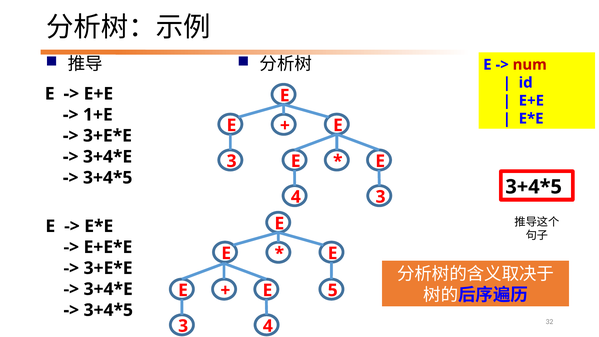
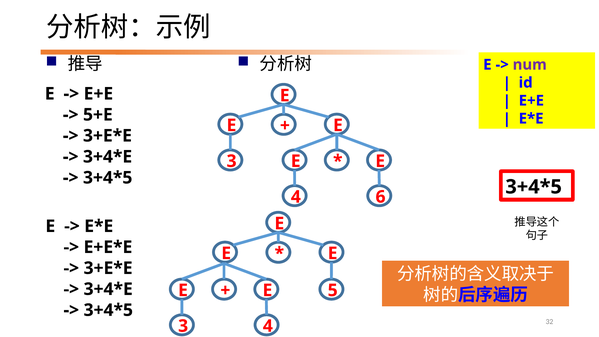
num colour: red -> purple
1+E: 1+E -> 5+E
4 3: 3 -> 6
